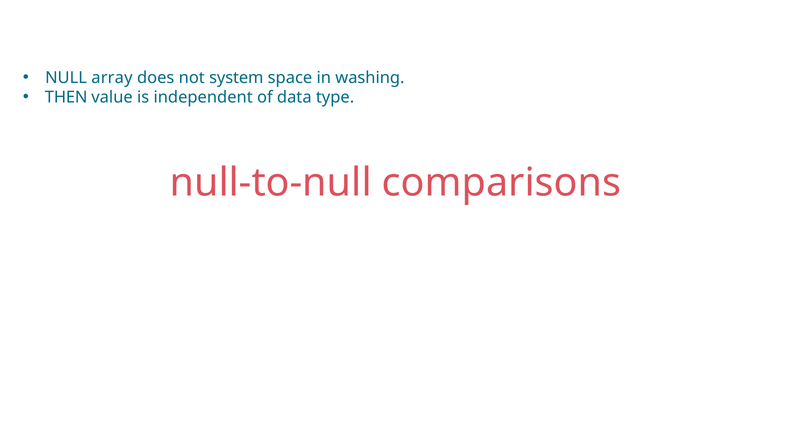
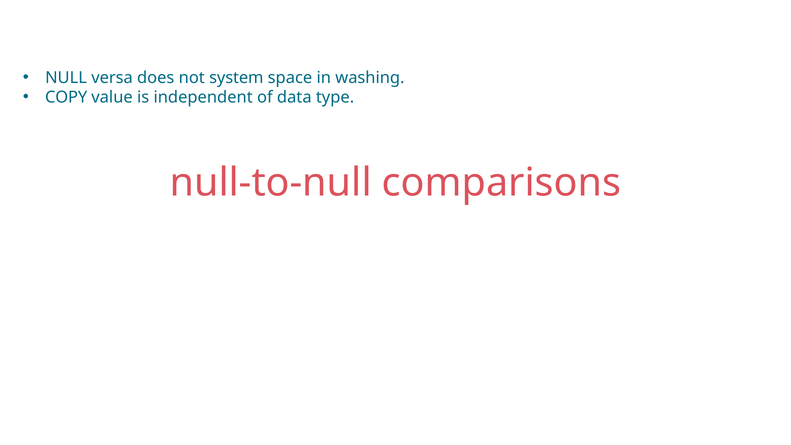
array: array -> versa
THEN: THEN -> COPY
